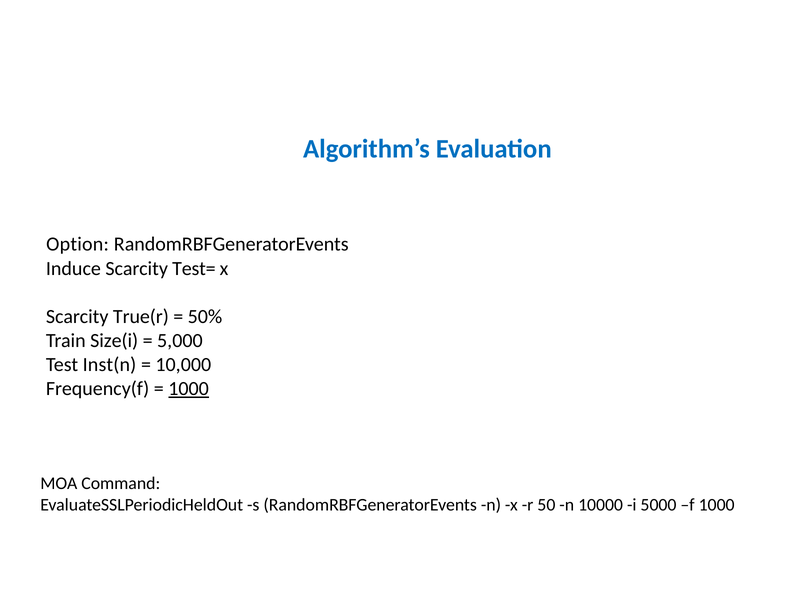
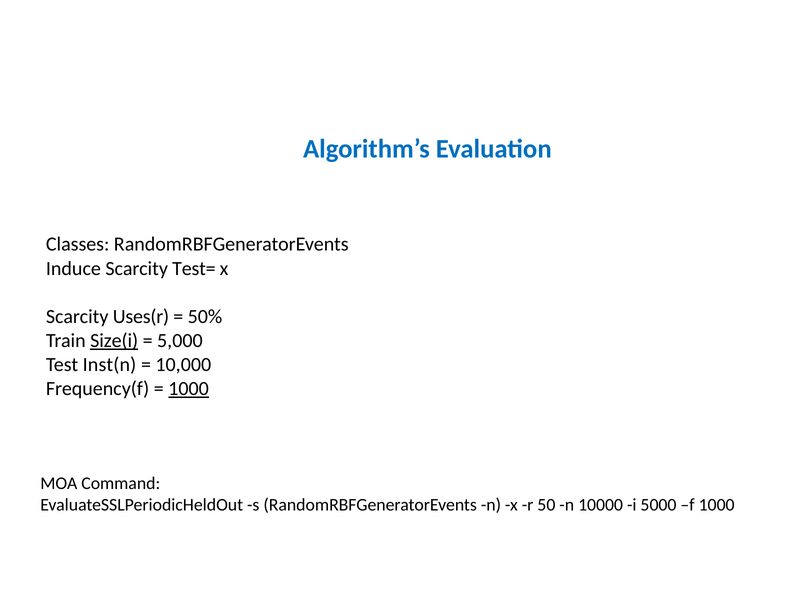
Option: Option -> Classes
True(r: True(r -> Uses(r
Size(i underline: none -> present
